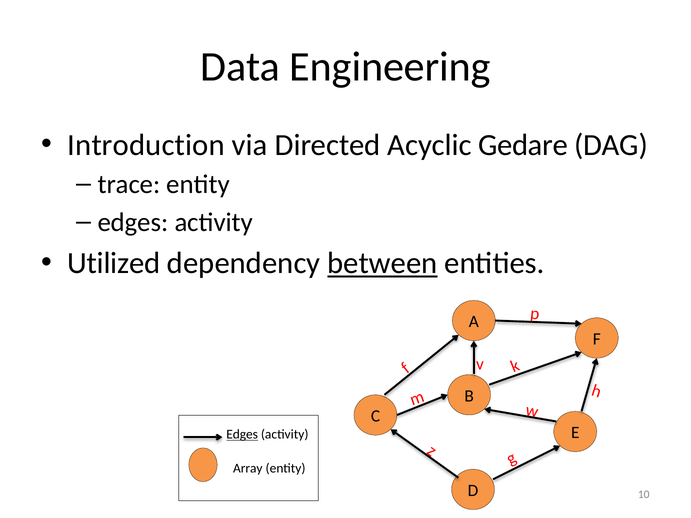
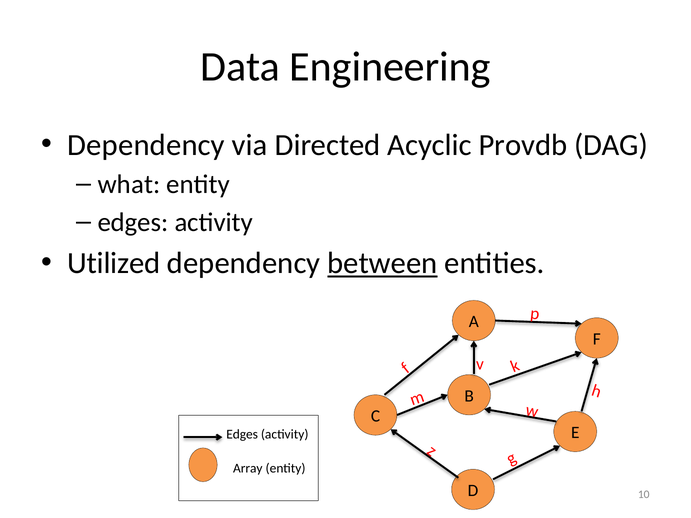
Introduction at (146, 145): Introduction -> Dependency
Gedare: Gedare -> Provdb
trace: trace -> what
Edges at (242, 435) underline: present -> none
